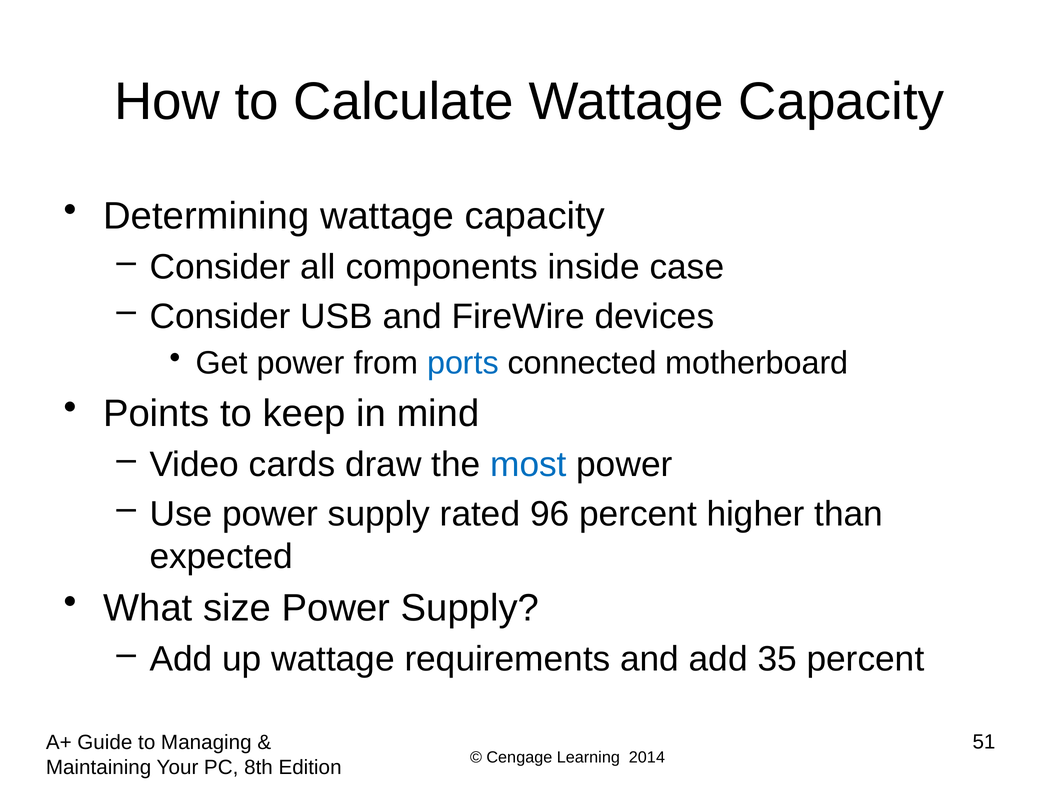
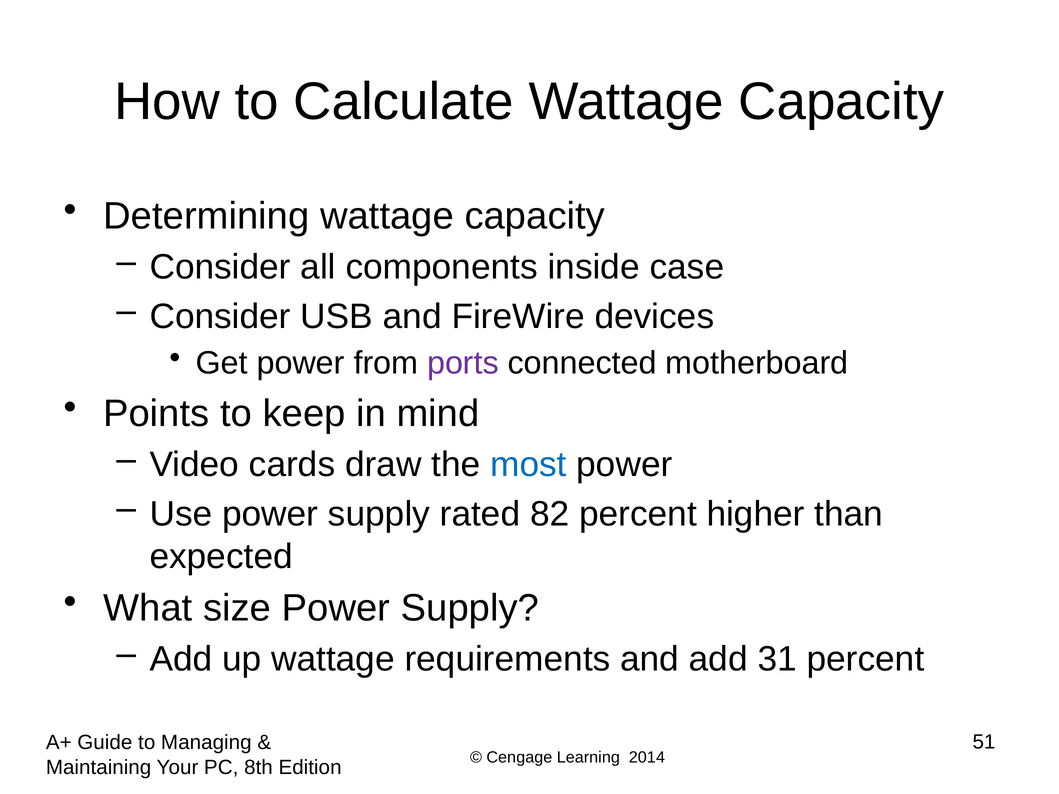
ports colour: blue -> purple
96: 96 -> 82
35: 35 -> 31
